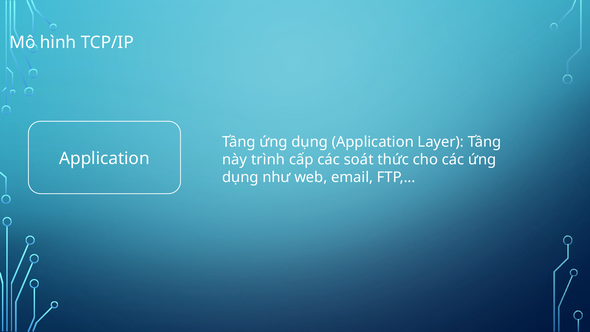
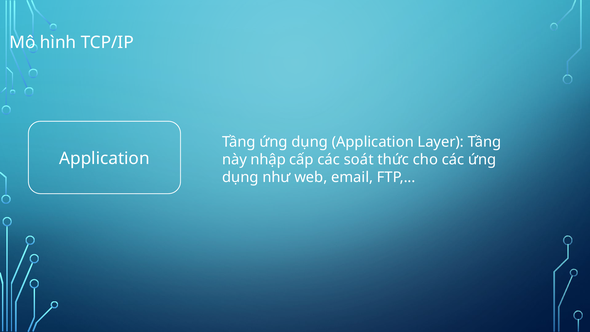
trình: trình -> nhập
